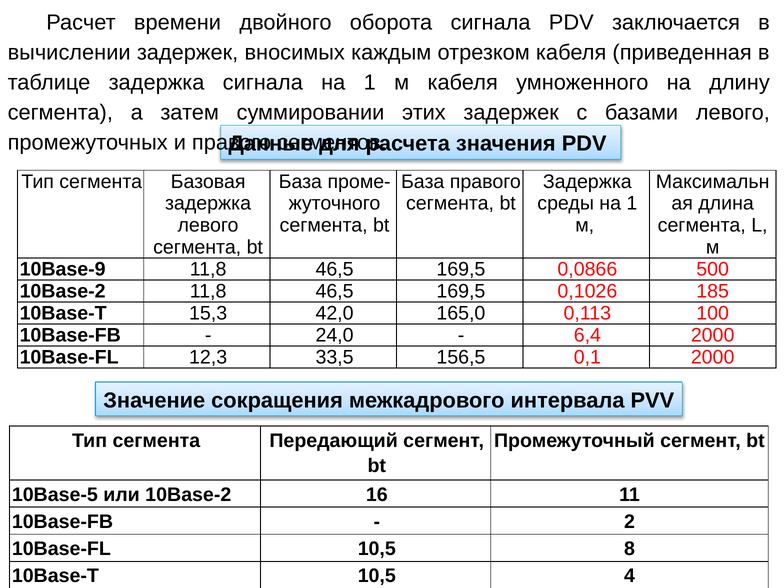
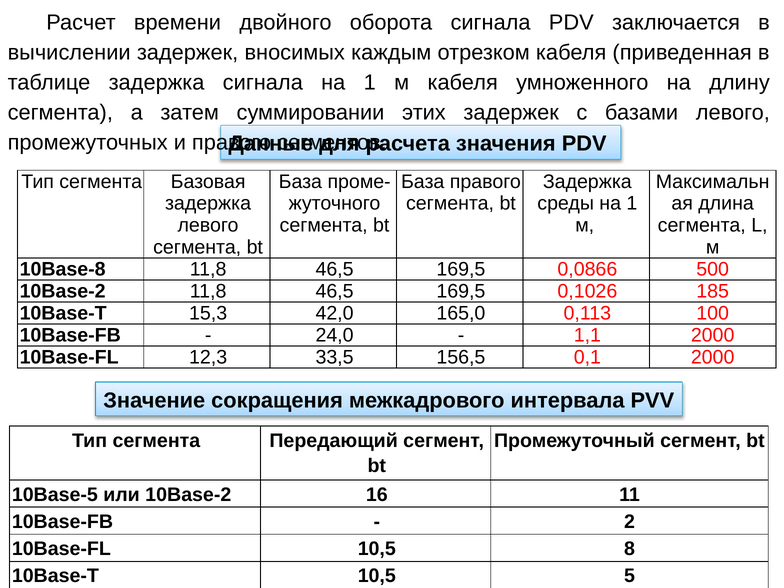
10Base-9: 10Base-9 -> 10Base-8
6,4: 6,4 -> 1,1
4: 4 -> 5
